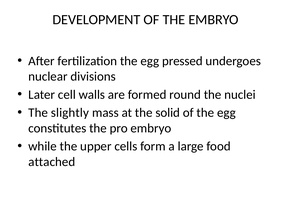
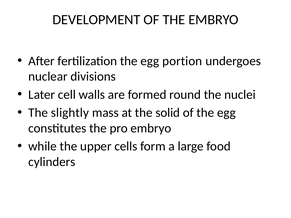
pressed: pressed -> portion
attached: attached -> cylinders
